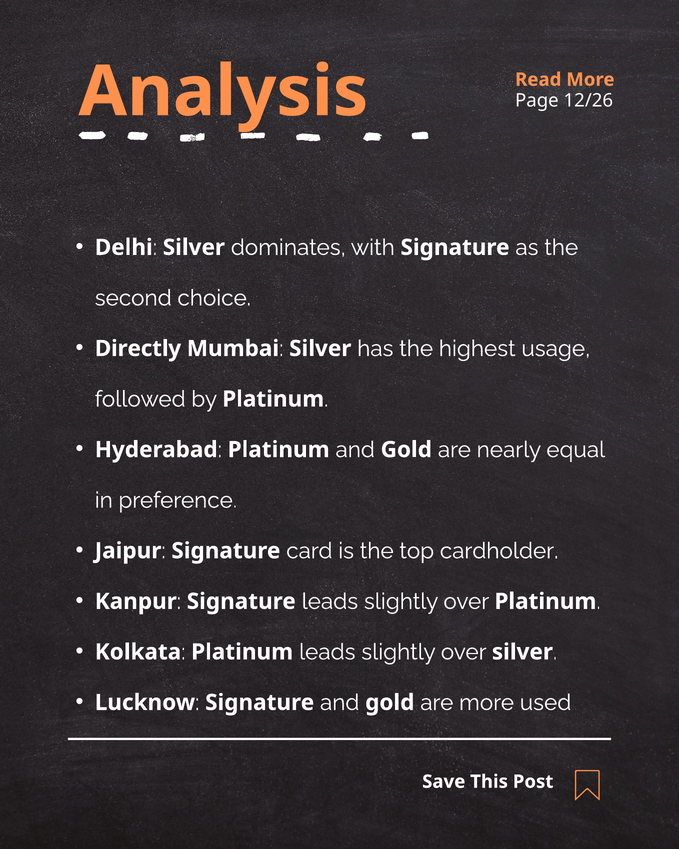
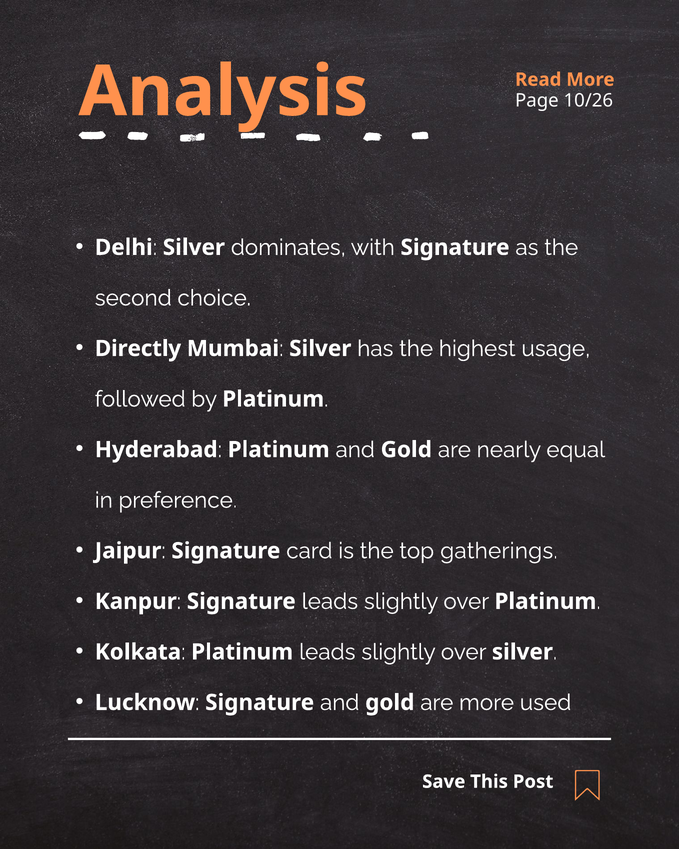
12/26: 12/26 -> 10/26
cardholder: cardholder -> gatherings
